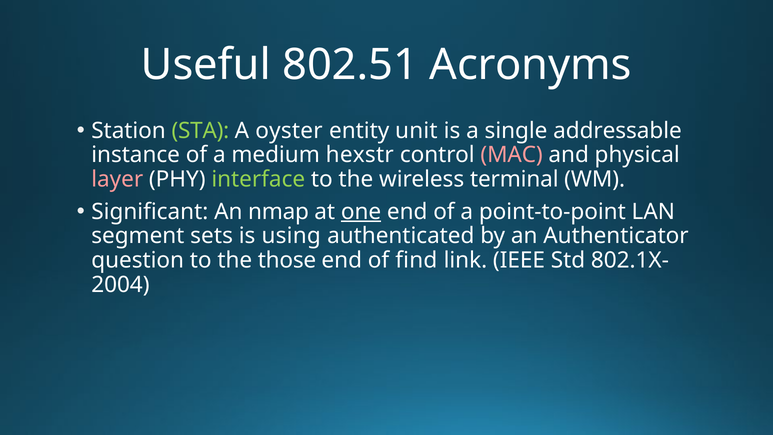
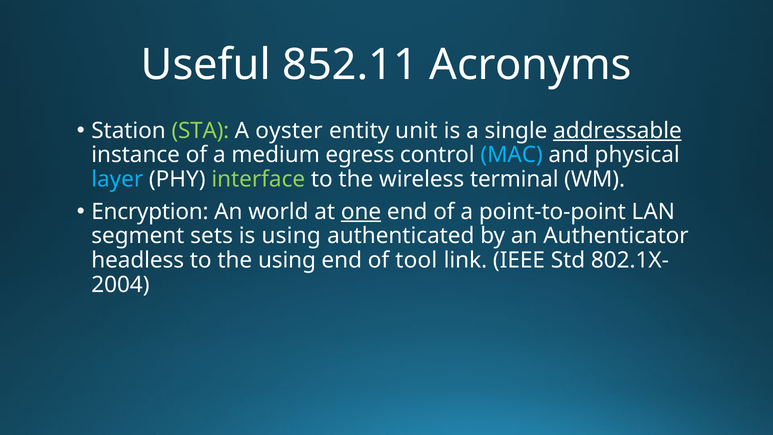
802.51: 802.51 -> 852.11
addressable underline: none -> present
hexstr: hexstr -> egress
MAC colour: pink -> light blue
layer colour: pink -> light blue
Significant: Significant -> Encryption
nmap: nmap -> world
question: question -> headless
the those: those -> using
find: find -> tool
